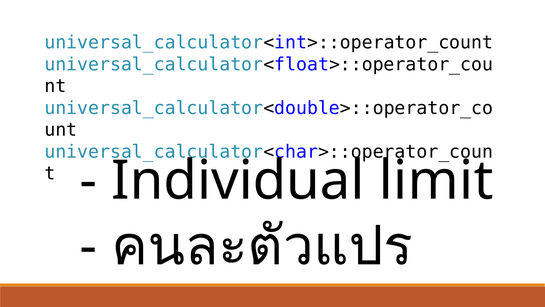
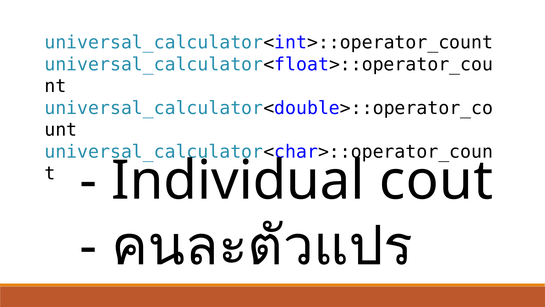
limit: limit -> cout
